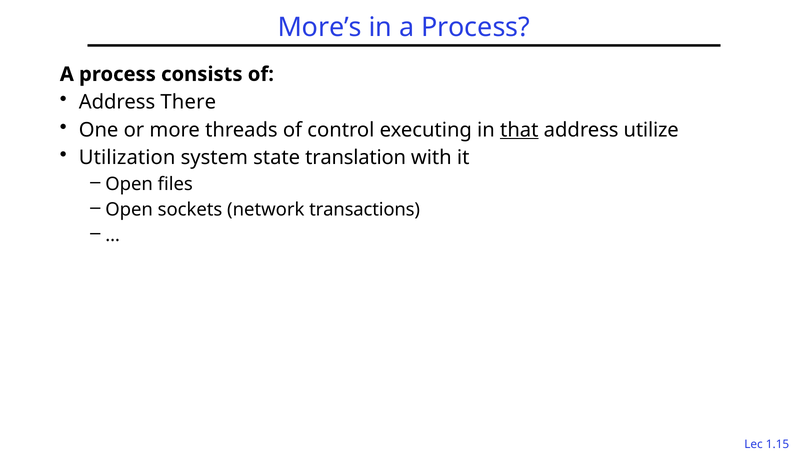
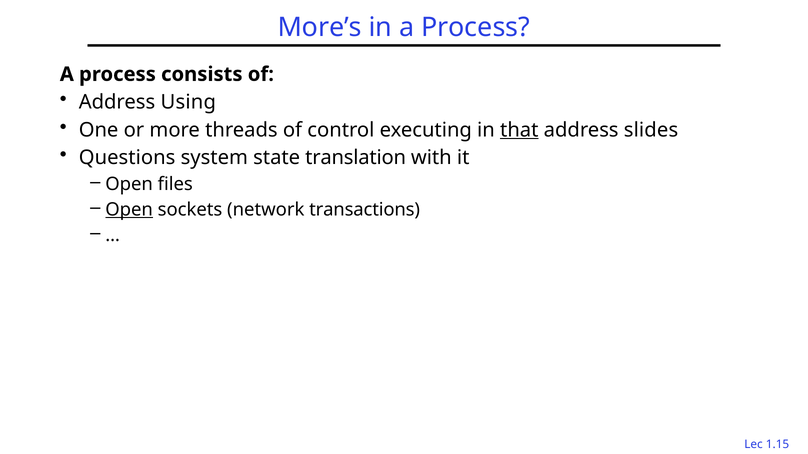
There: There -> Using
utilize: utilize -> slides
Utilization: Utilization -> Questions
Open at (129, 210) underline: none -> present
